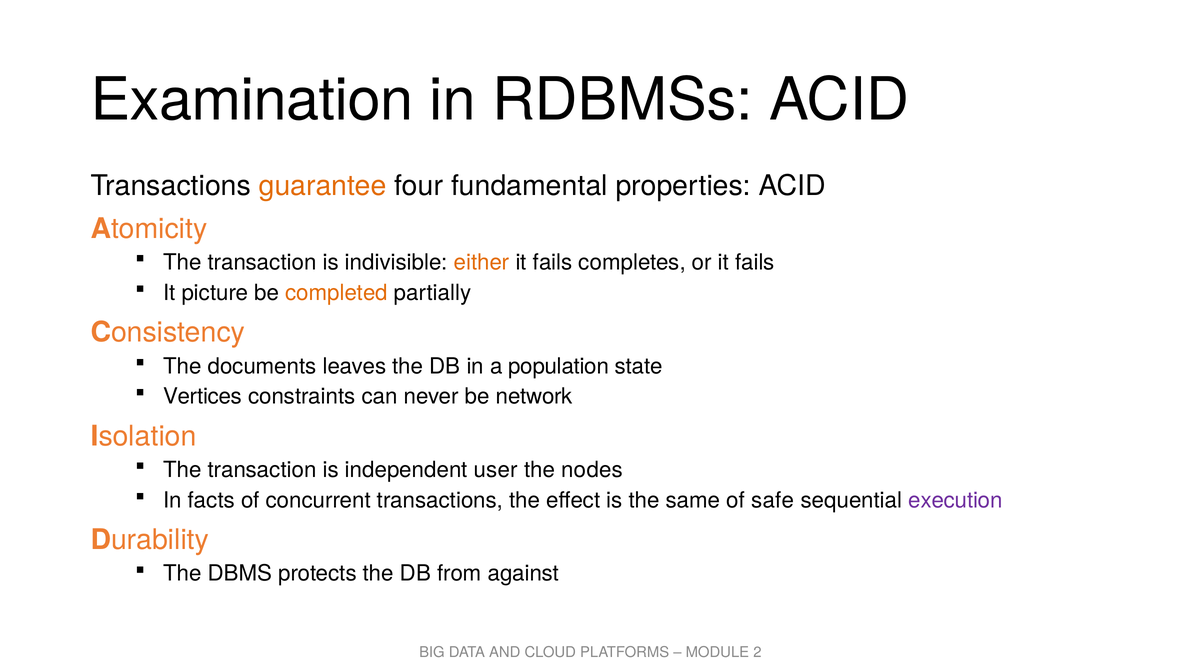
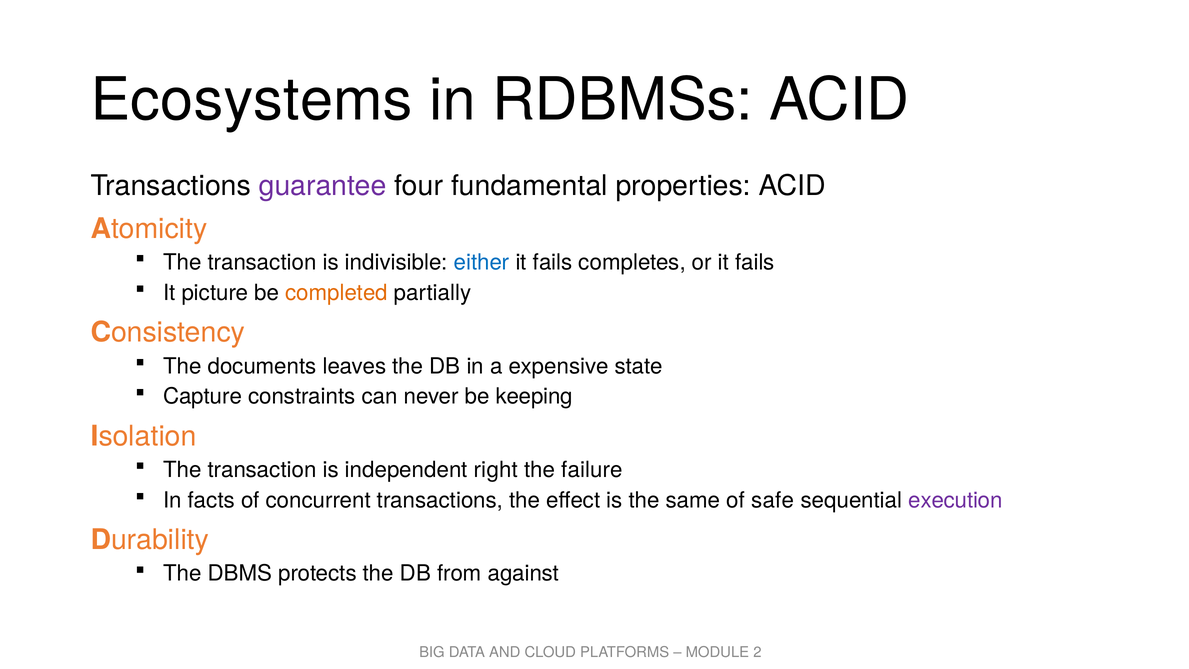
Examination: Examination -> Ecosystems
guarantee colour: orange -> purple
either colour: orange -> blue
population: population -> expensive
Vertices: Vertices -> Capture
network: network -> keeping
user: user -> right
nodes: nodes -> failure
